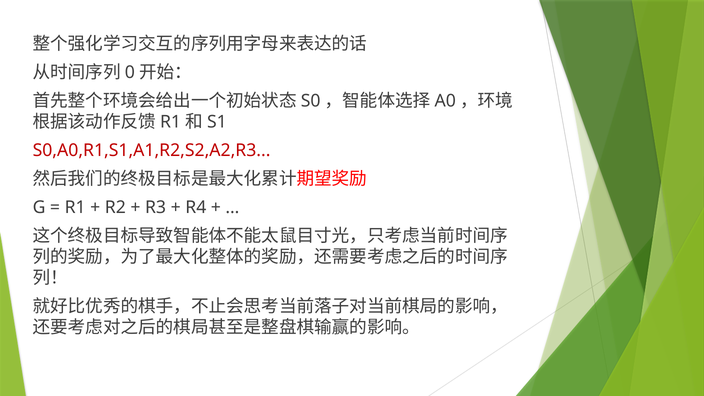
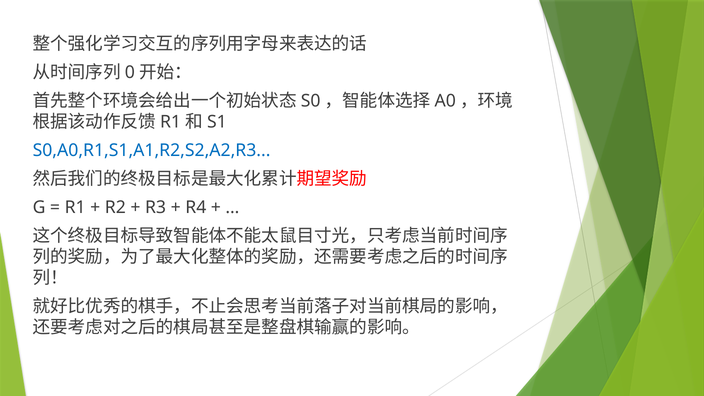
S0,A0,R1,S1,A1,R2,S2,A2,R3 colour: red -> blue
